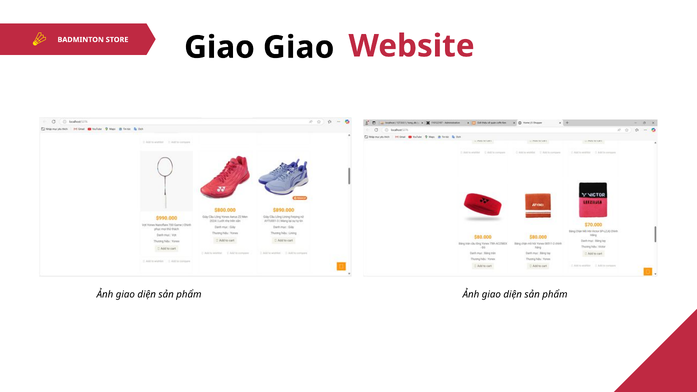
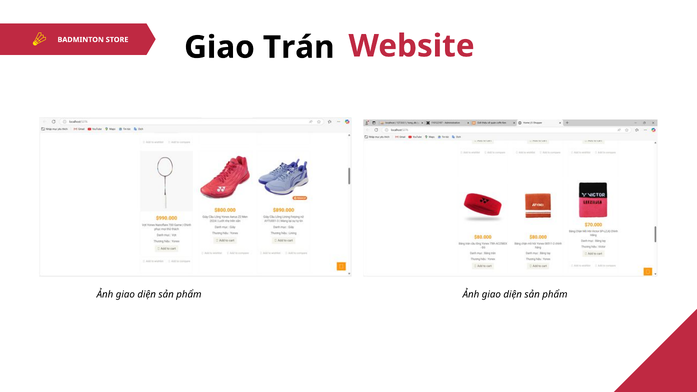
Giao Giao: Giao -> Trán
